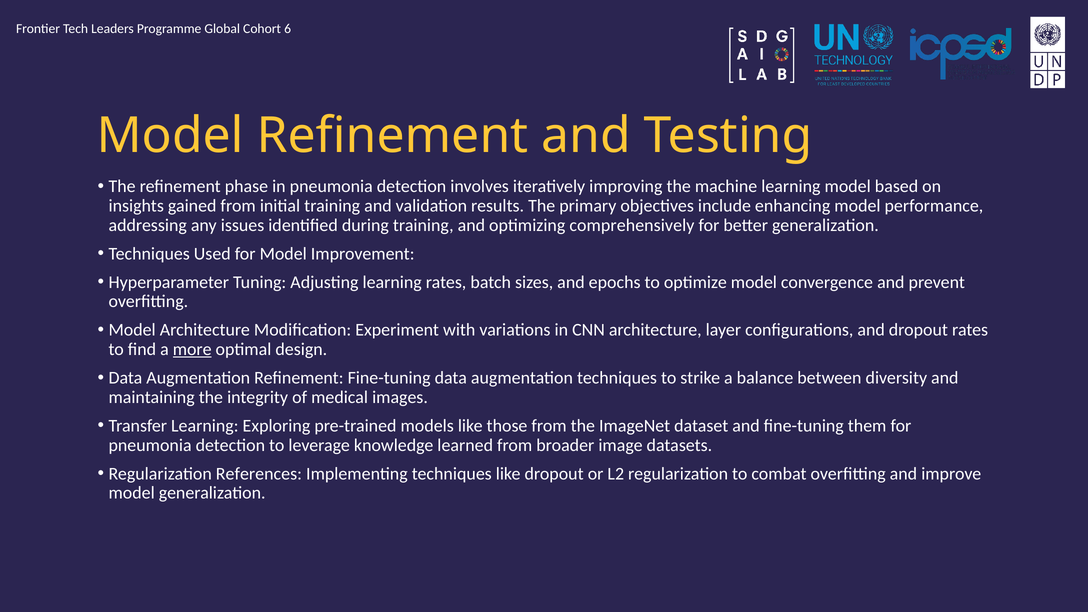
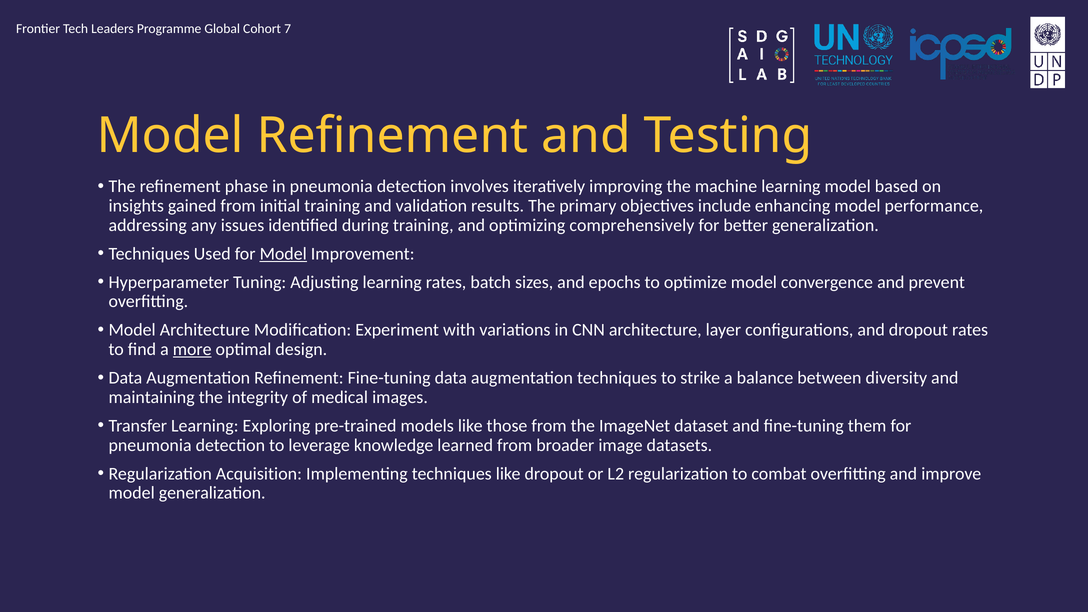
6: 6 -> 7
Model at (283, 254) underline: none -> present
References: References -> Acquisition
